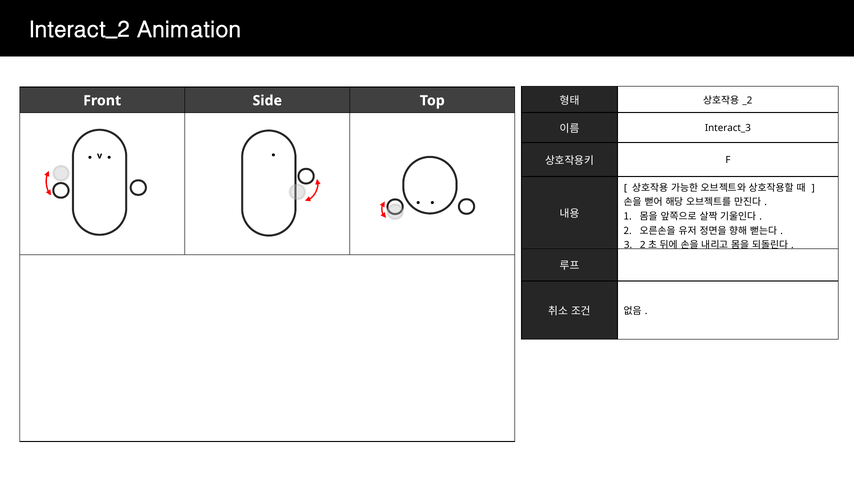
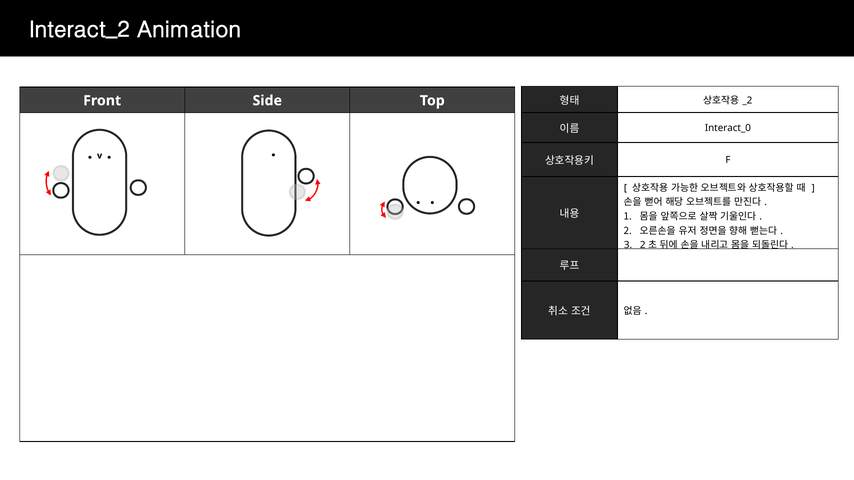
Interact_3: Interact_3 -> Interact_0
